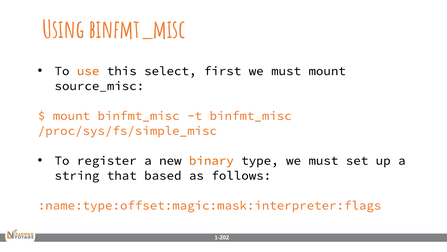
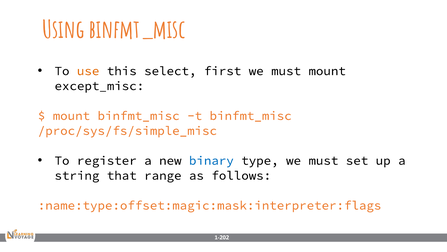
source_misc: source_misc -> except_misc
binary colour: orange -> blue
based: based -> range
